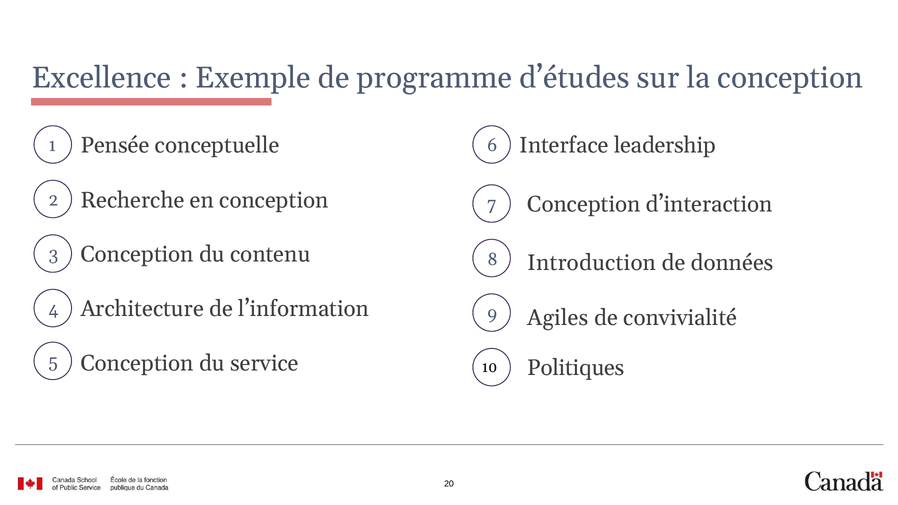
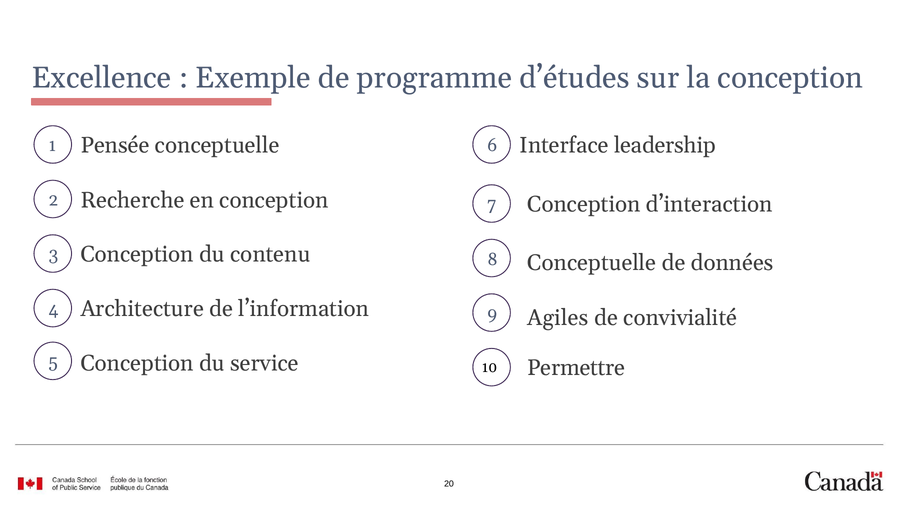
Introduction at (592, 263): Introduction -> Conceptuelle
Politiques: Politiques -> Permettre
